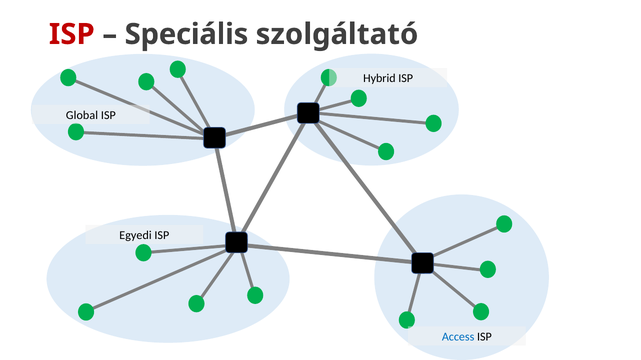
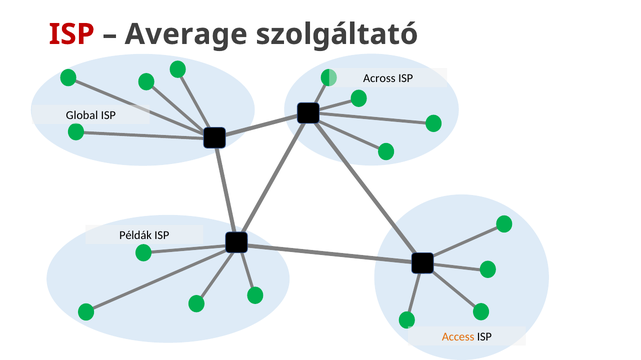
Speciális: Speciális -> Average
Hybrid: Hybrid -> Across
Egyedi: Egyedi -> Példák
Access colour: blue -> orange
